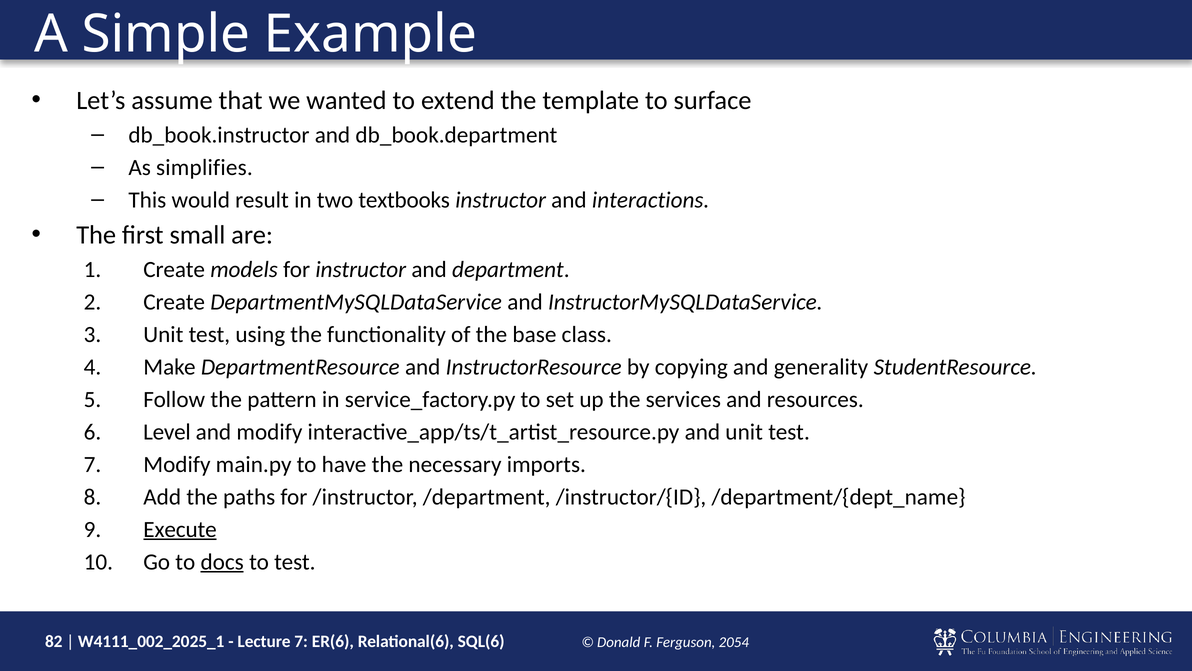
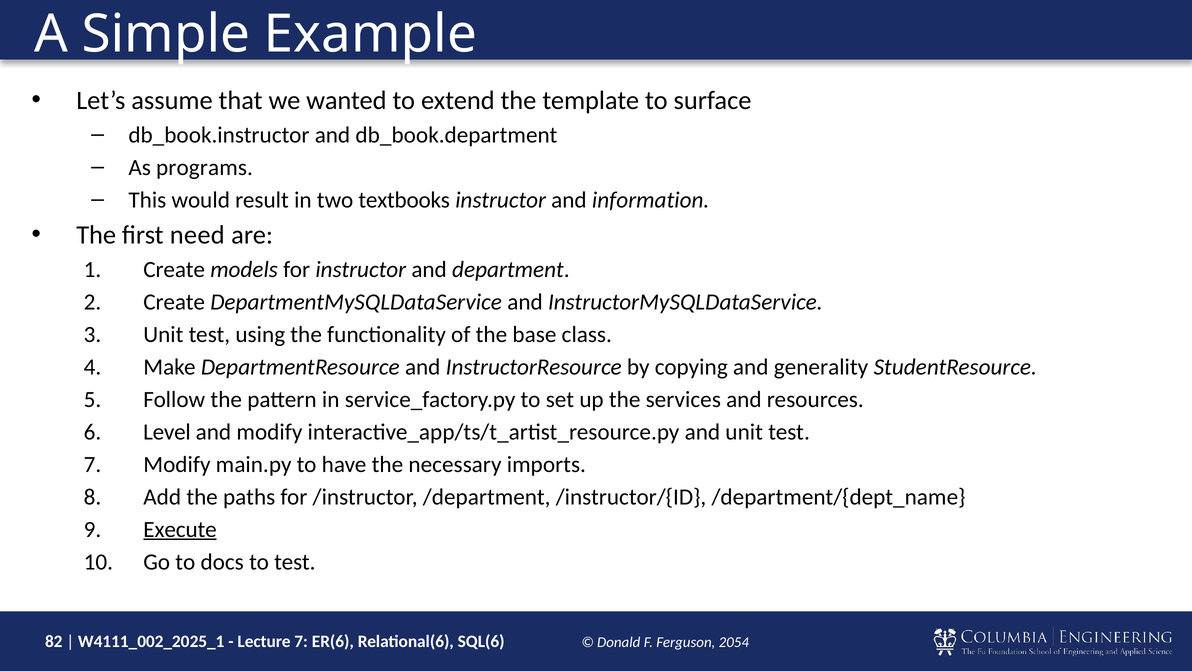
simplifies: simplifies -> programs
interactions: interactions -> information
small: small -> need
docs underline: present -> none
